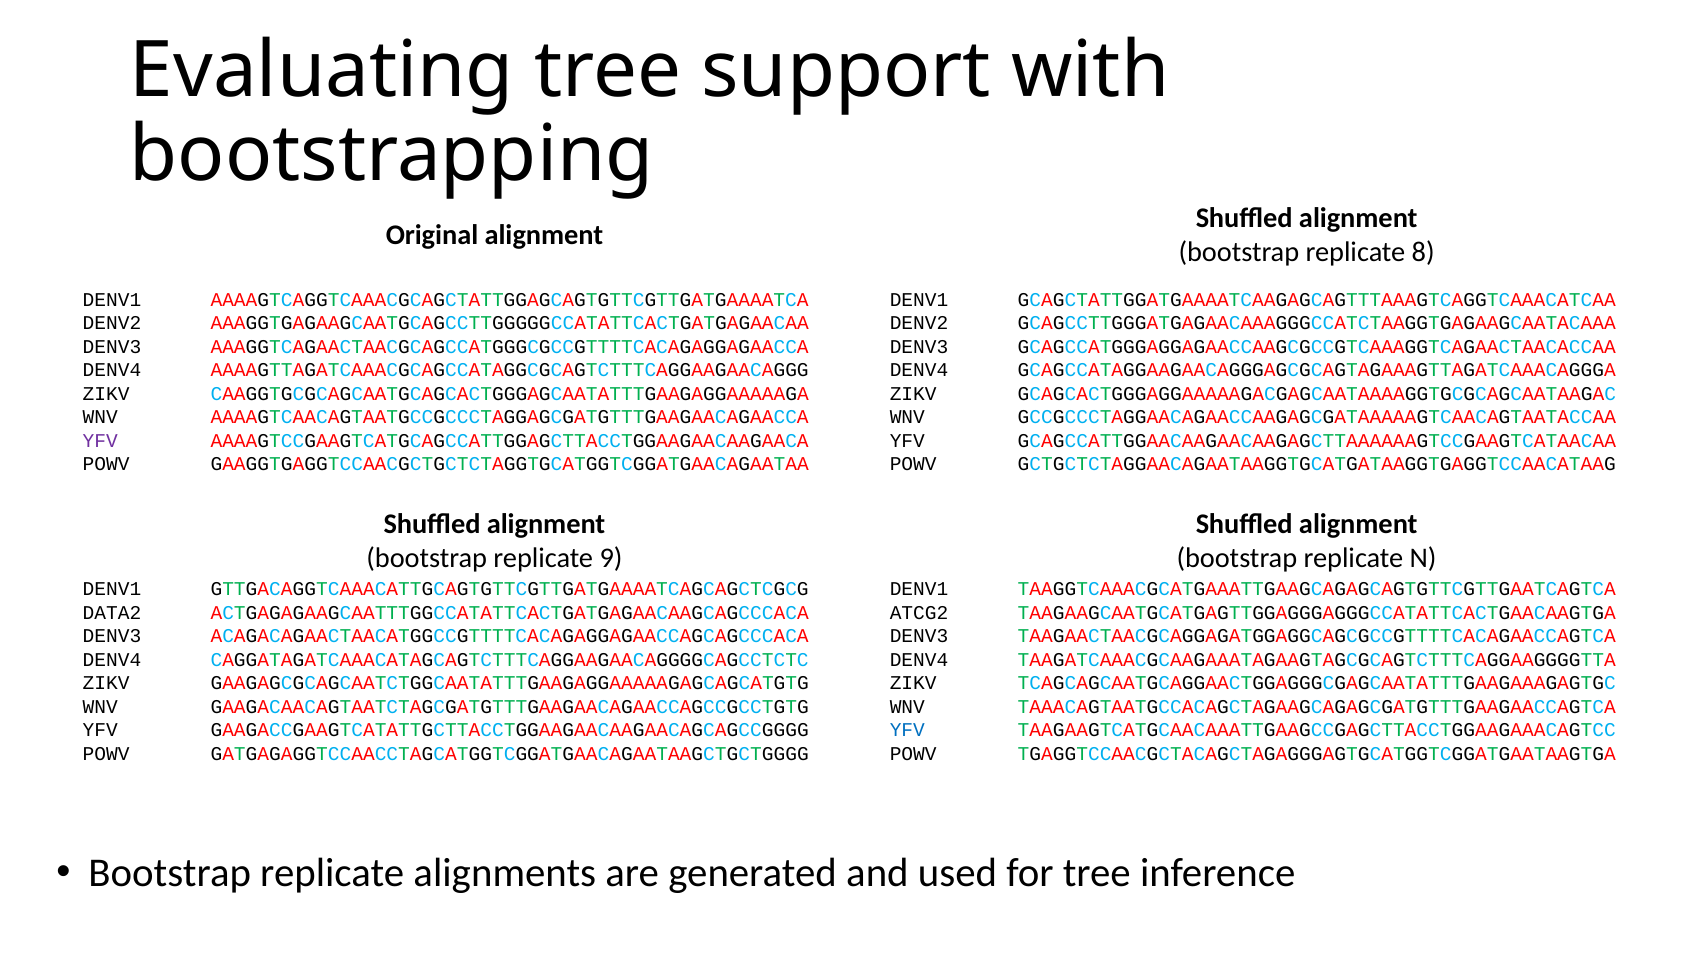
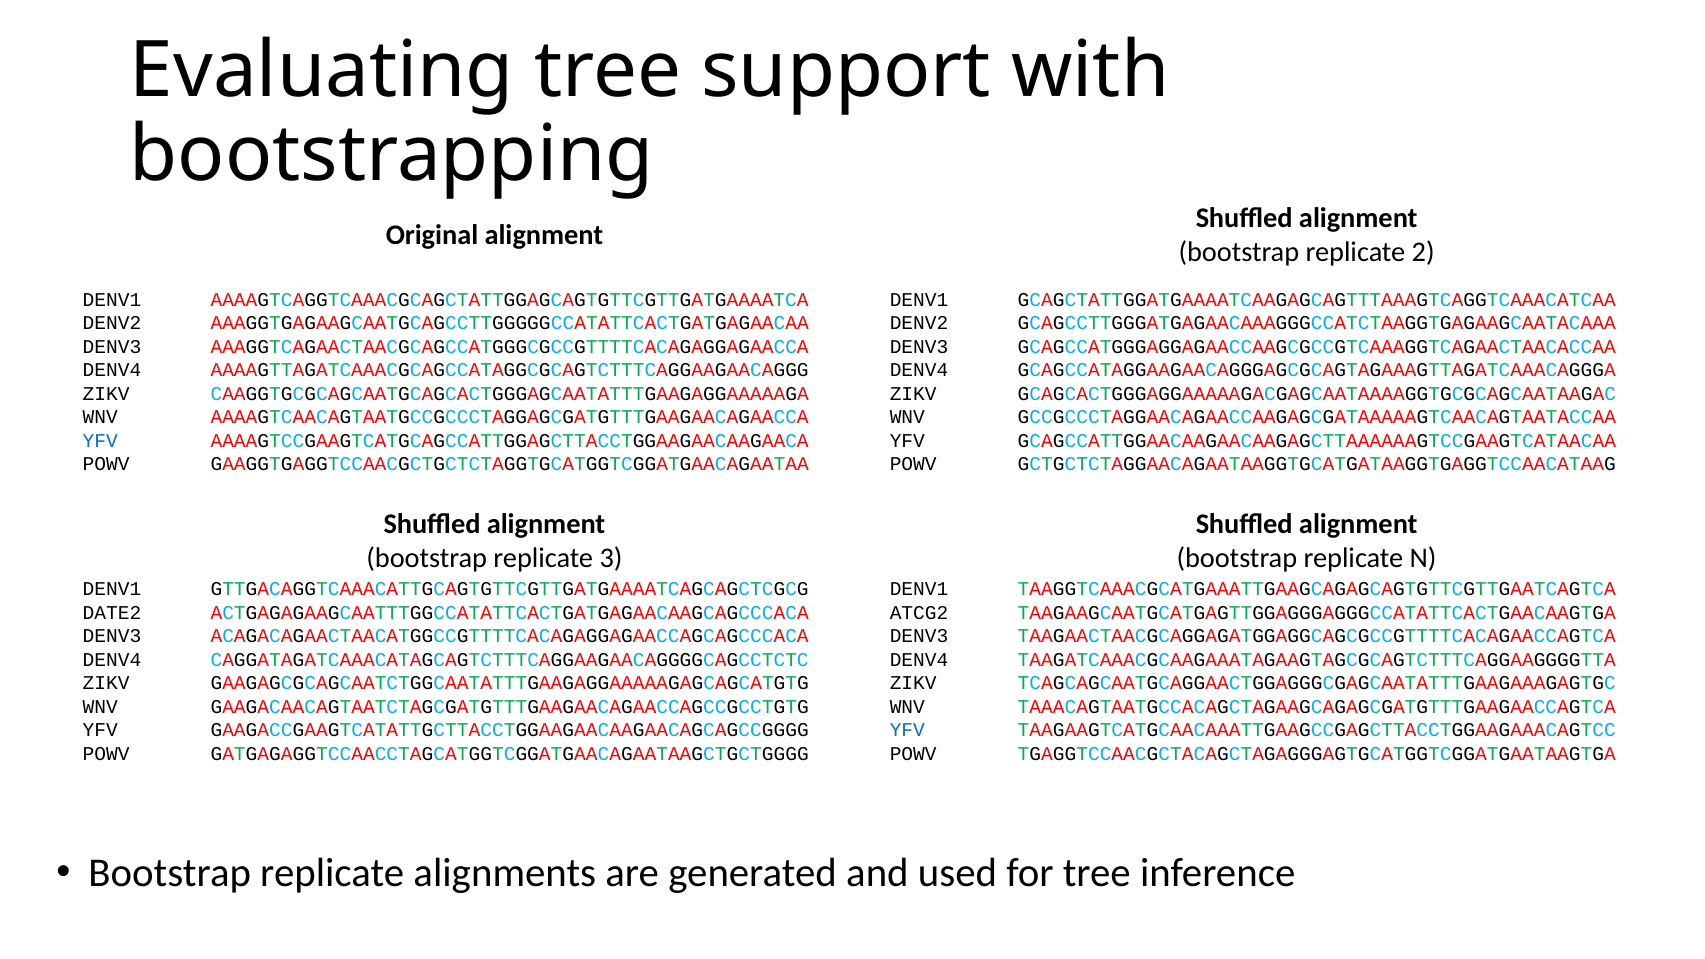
8: 8 -> 2
YFV at (100, 441) colour: purple -> blue
9: 9 -> 3
DATA2: DATA2 -> DATE2
